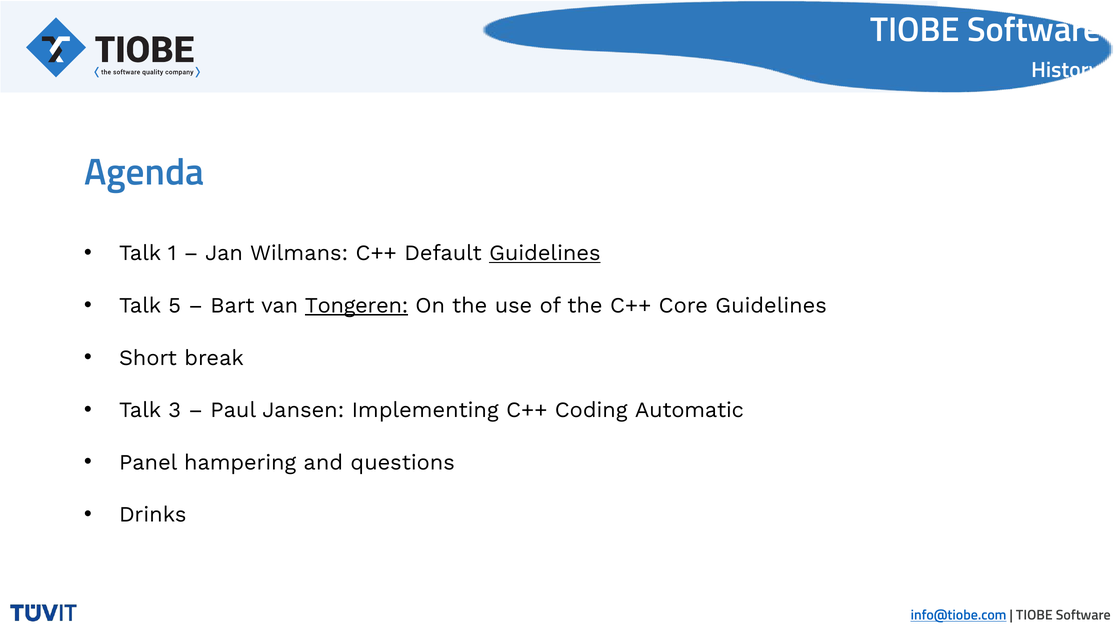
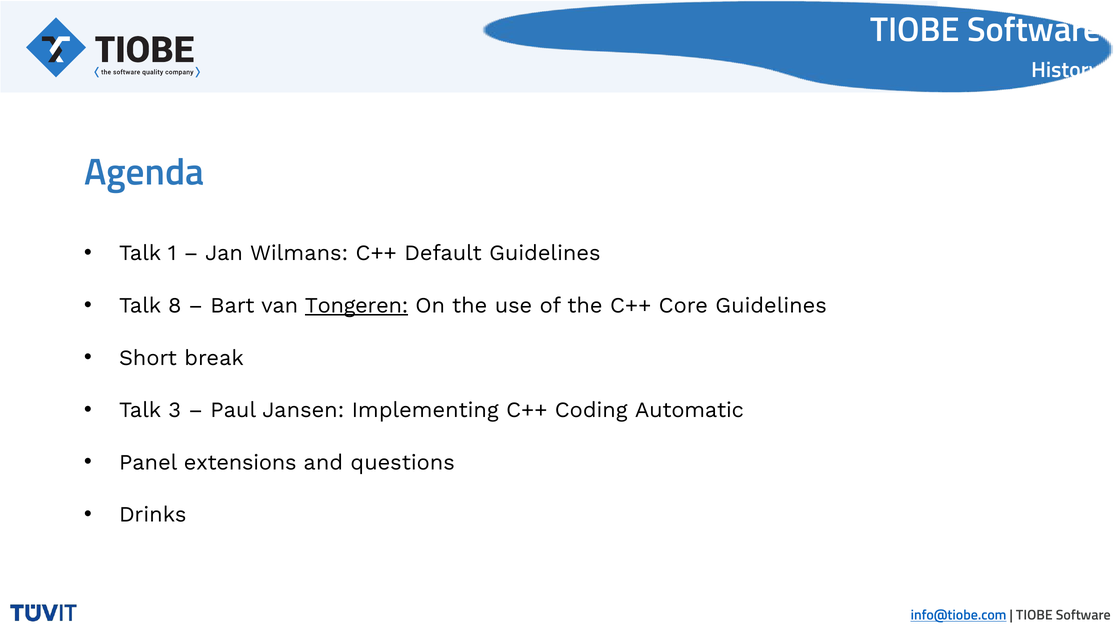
Guidelines at (545, 253) underline: present -> none
5: 5 -> 8
hampering: hampering -> extensions
